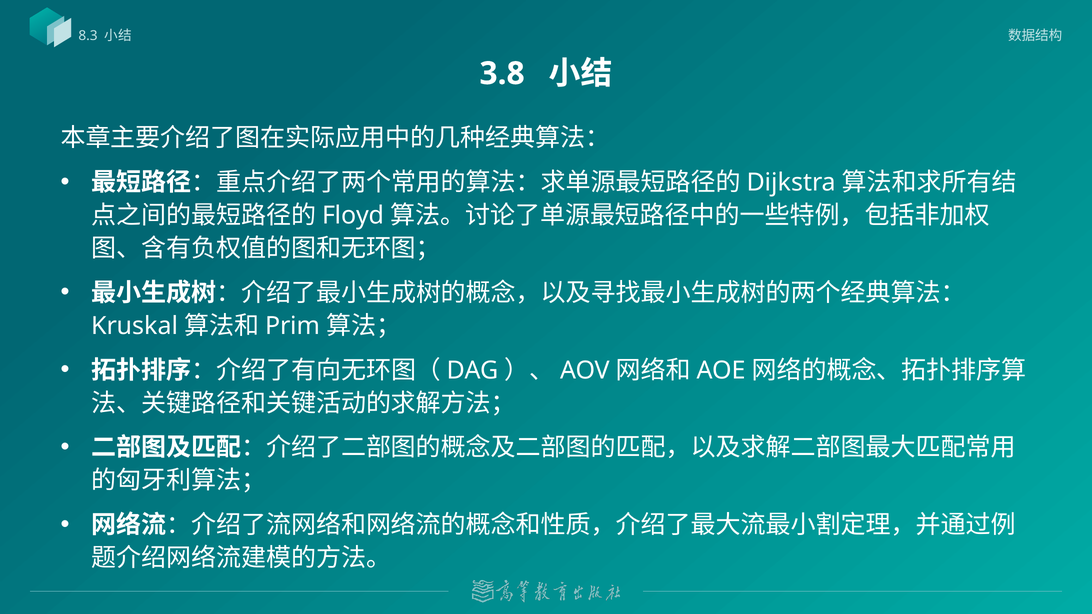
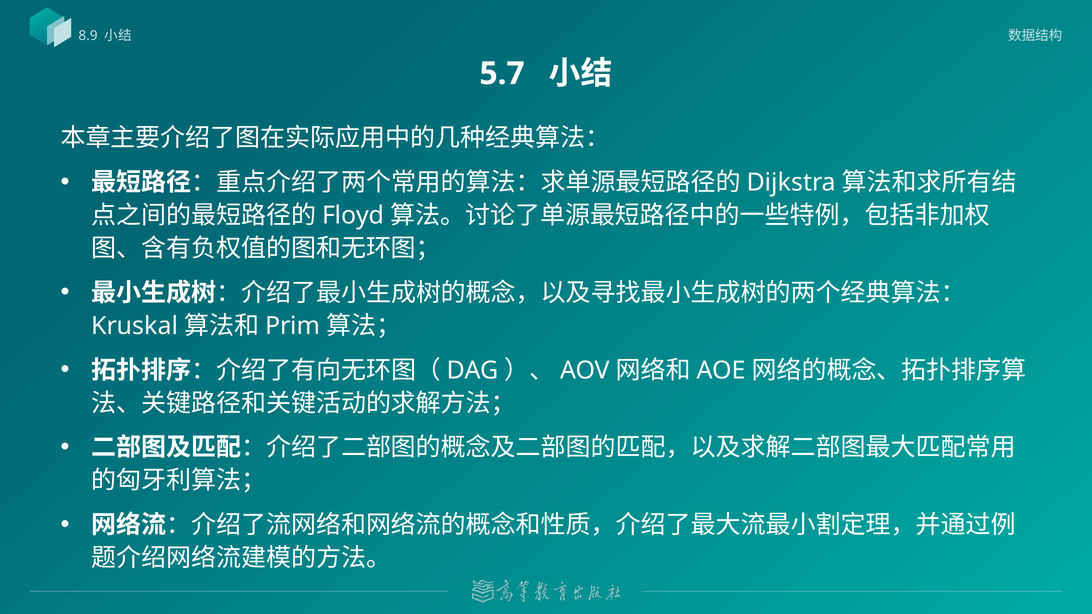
8.3: 8.3 -> 8.9
3.8: 3.8 -> 5.7
